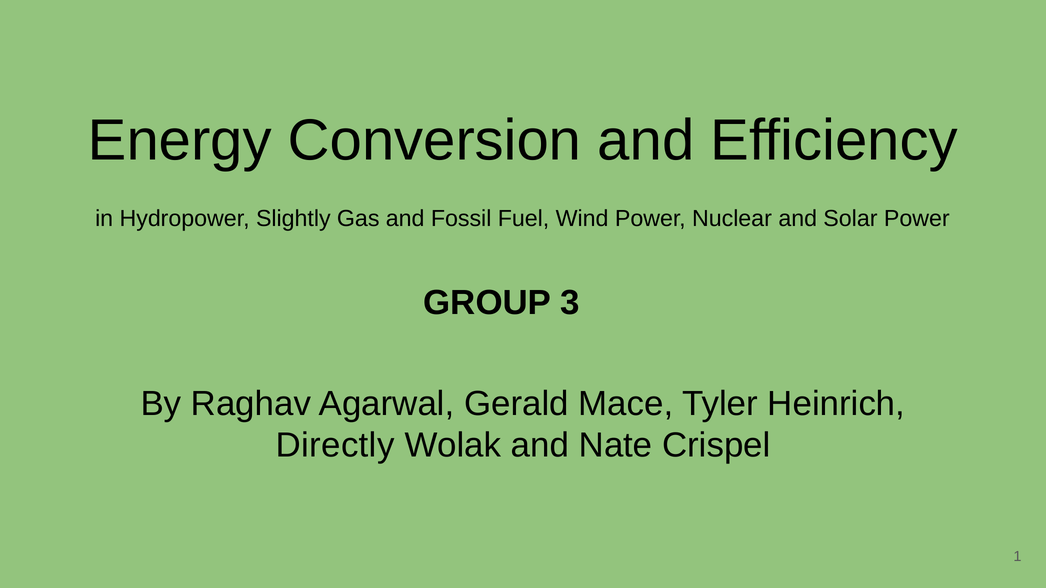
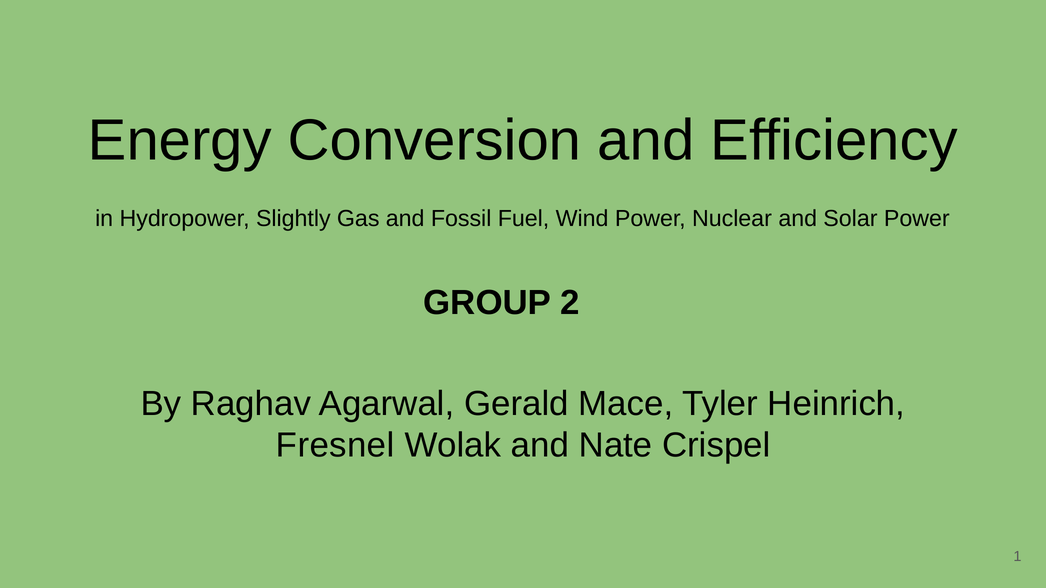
3: 3 -> 2
Directly: Directly -> Fresnel
